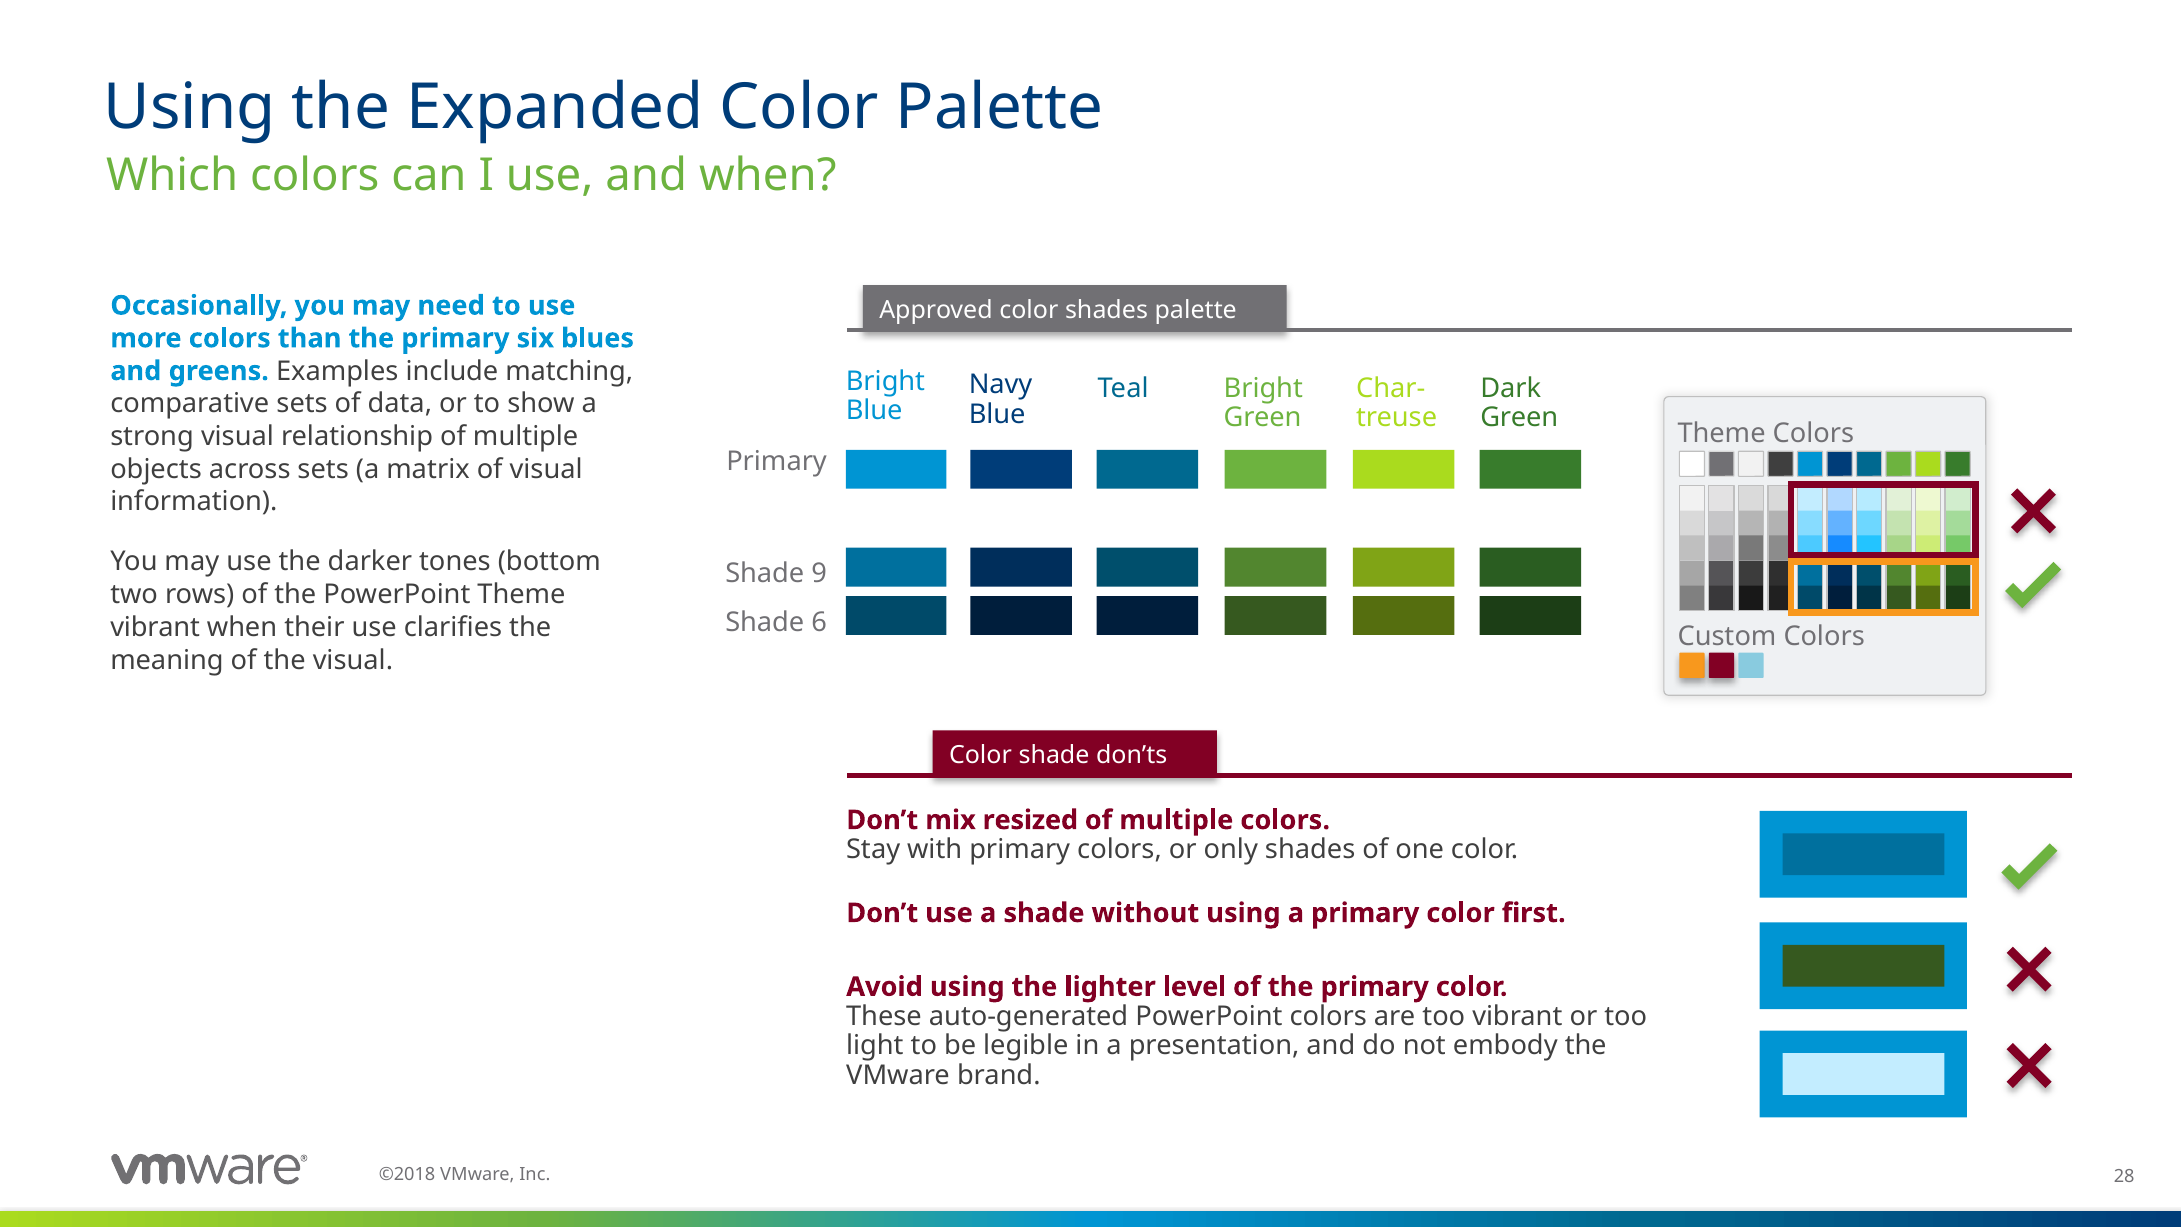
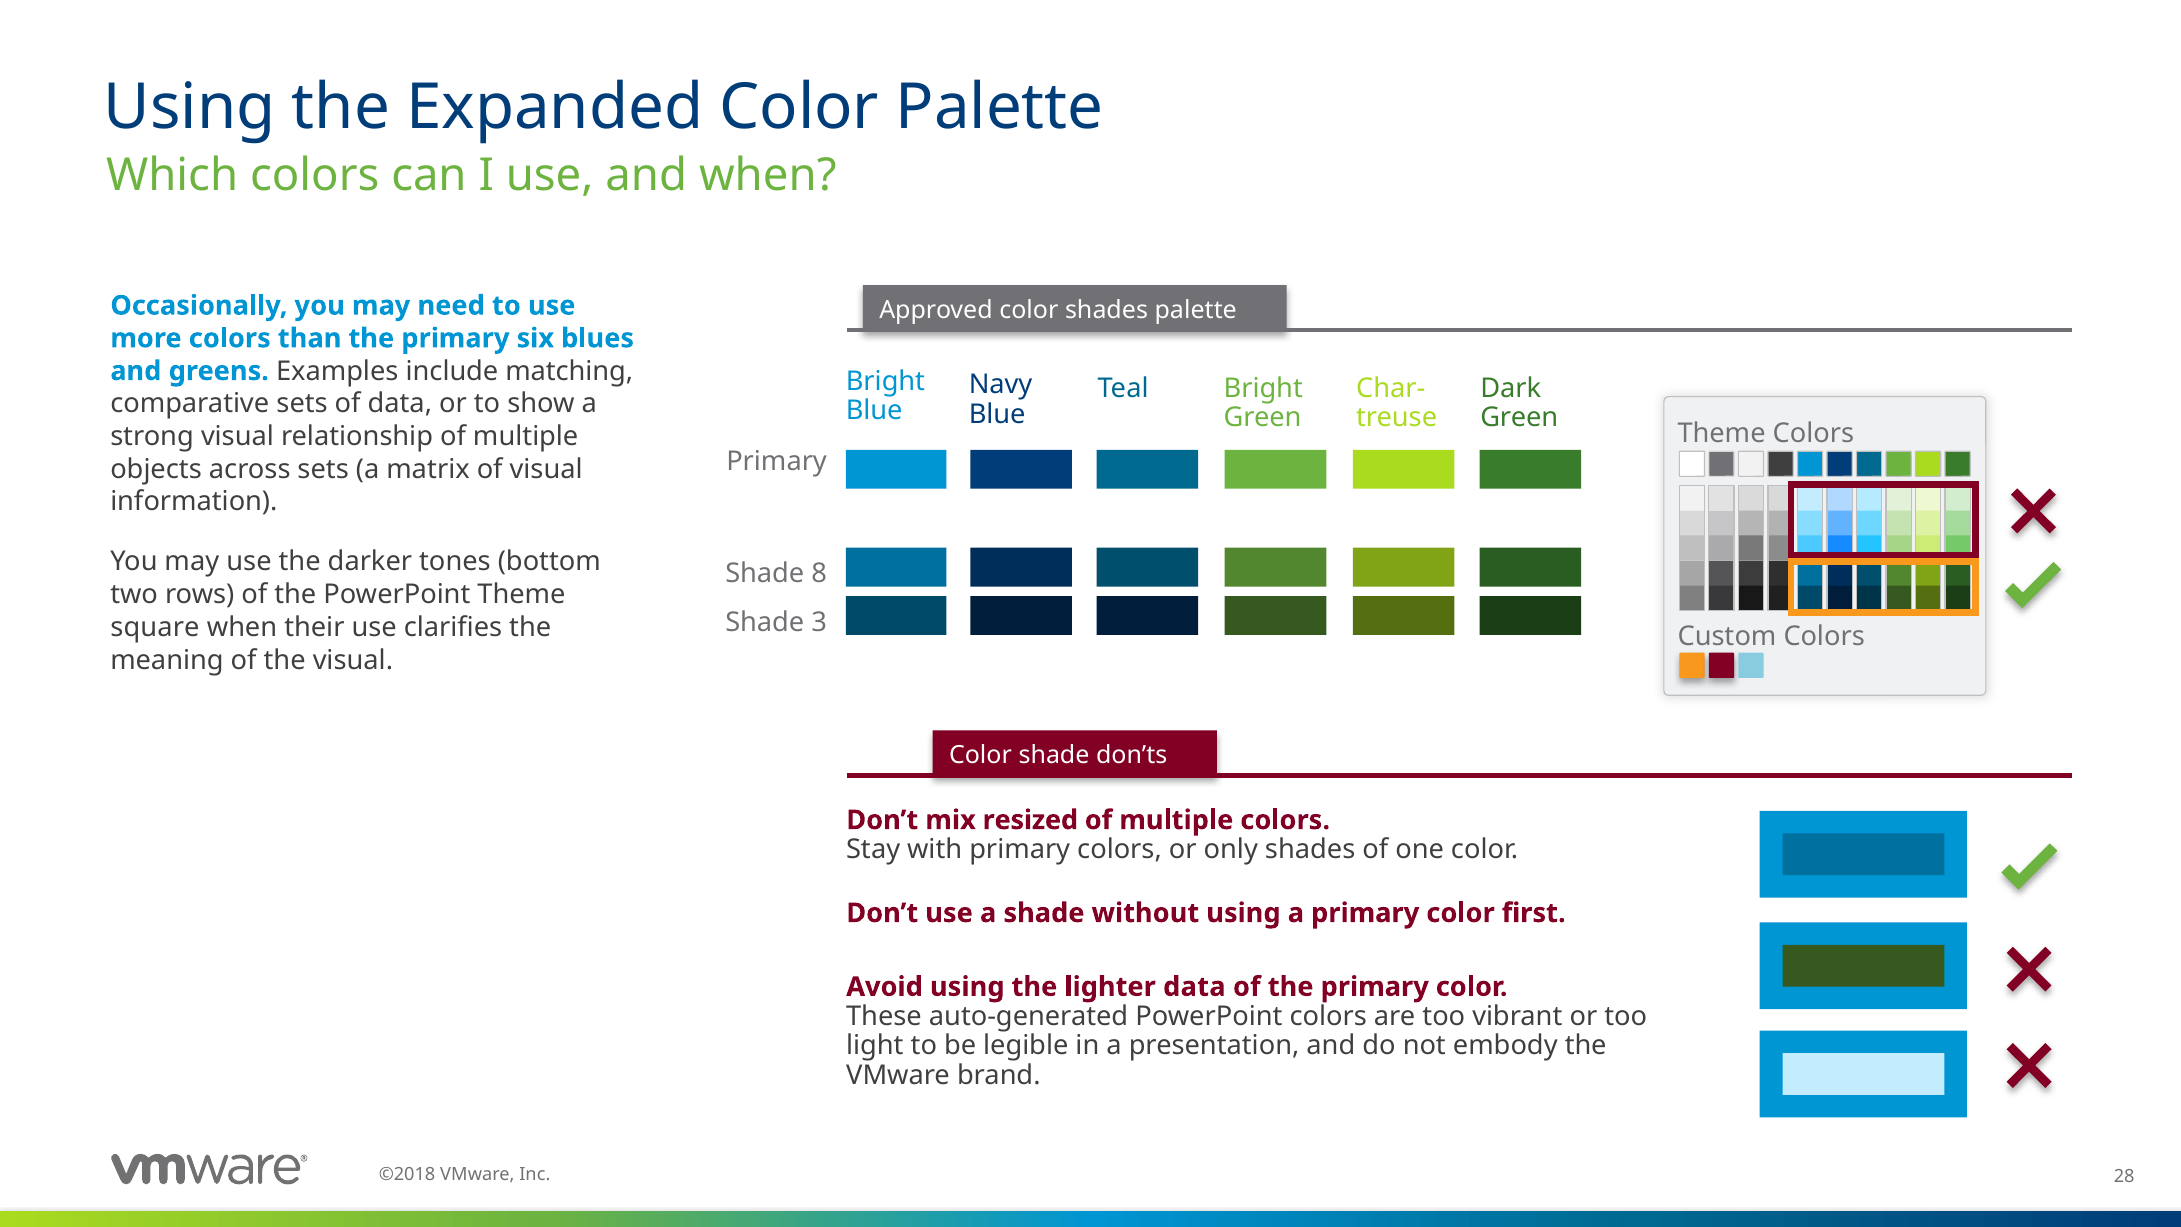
9: 9 -> 8
6: 6 -> 3
vibrant at (155, 628): vibrant -> square
lighter level: level -> data
